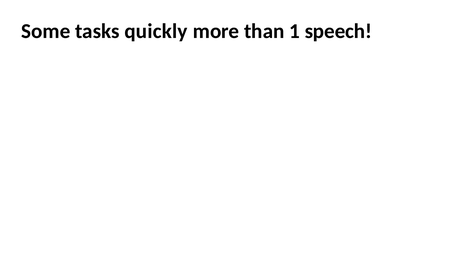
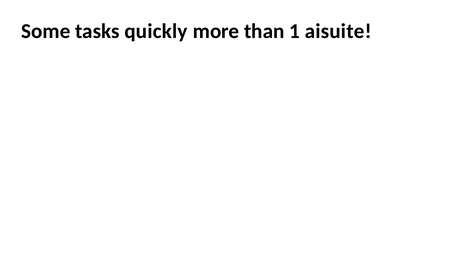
speech: speech -> aisuite
